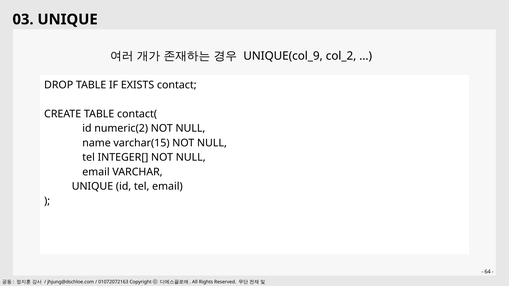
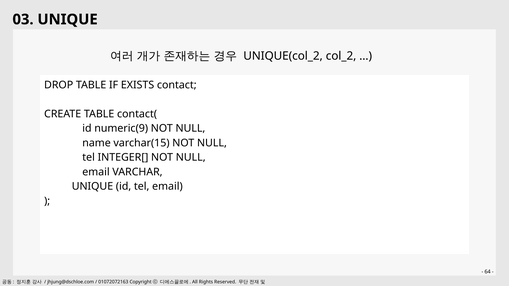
UNIQUE(col_9: UNIQUE(col_9 -> UNIQUE(col_2
numeric(2: numeric(2 -> numeric(9
